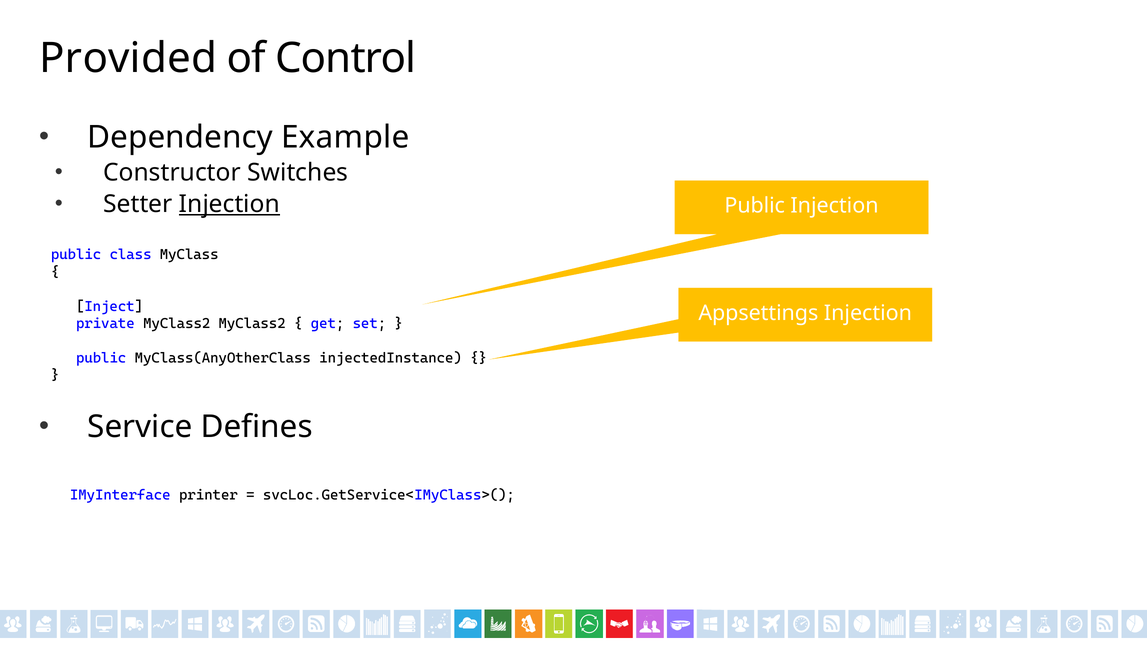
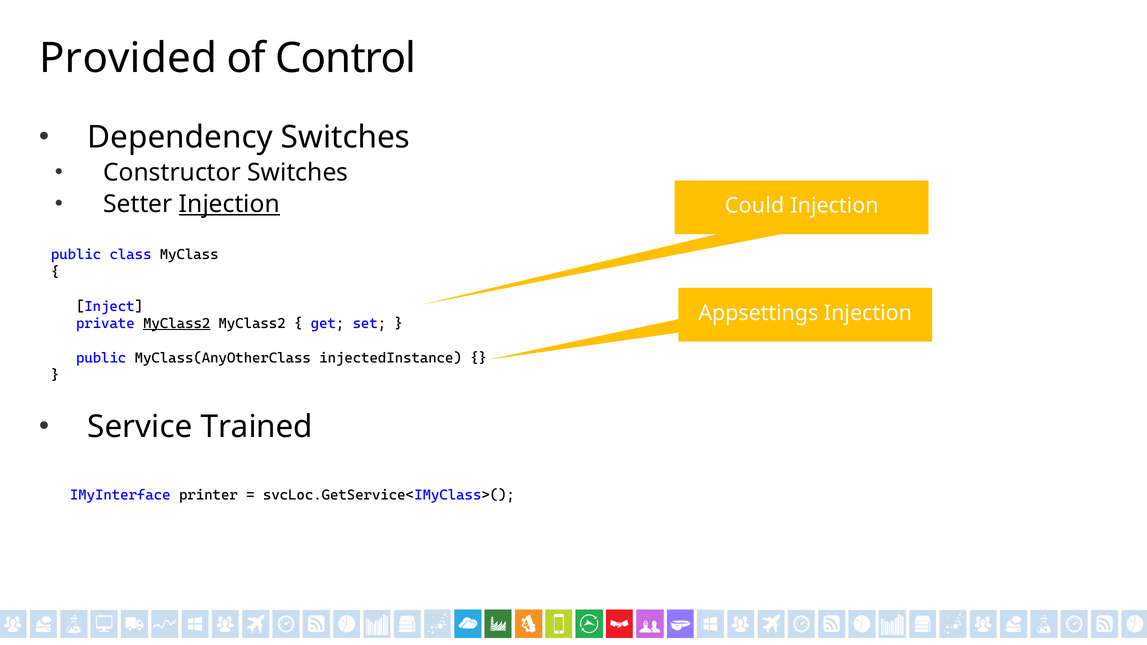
Dependency Example: Example -> Switches
Public at (755, 206): Public -> Could
MyClass2 at (177, 324) underline: none -> present
Defines: Defines -> Trained
